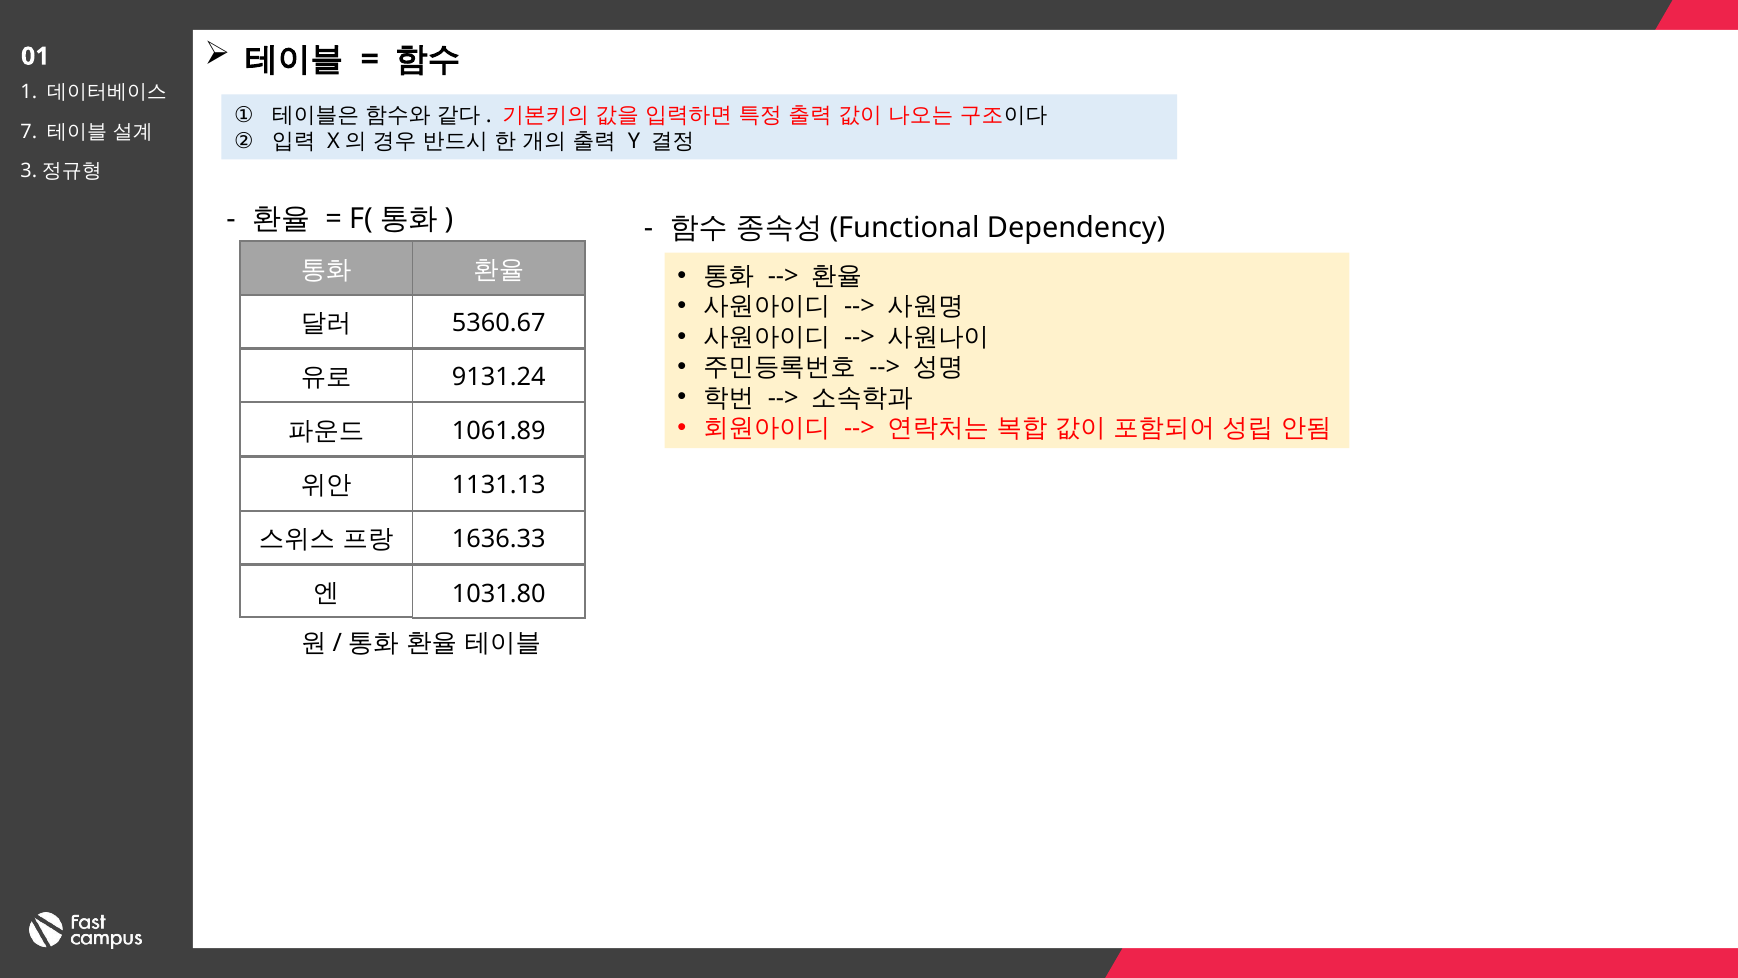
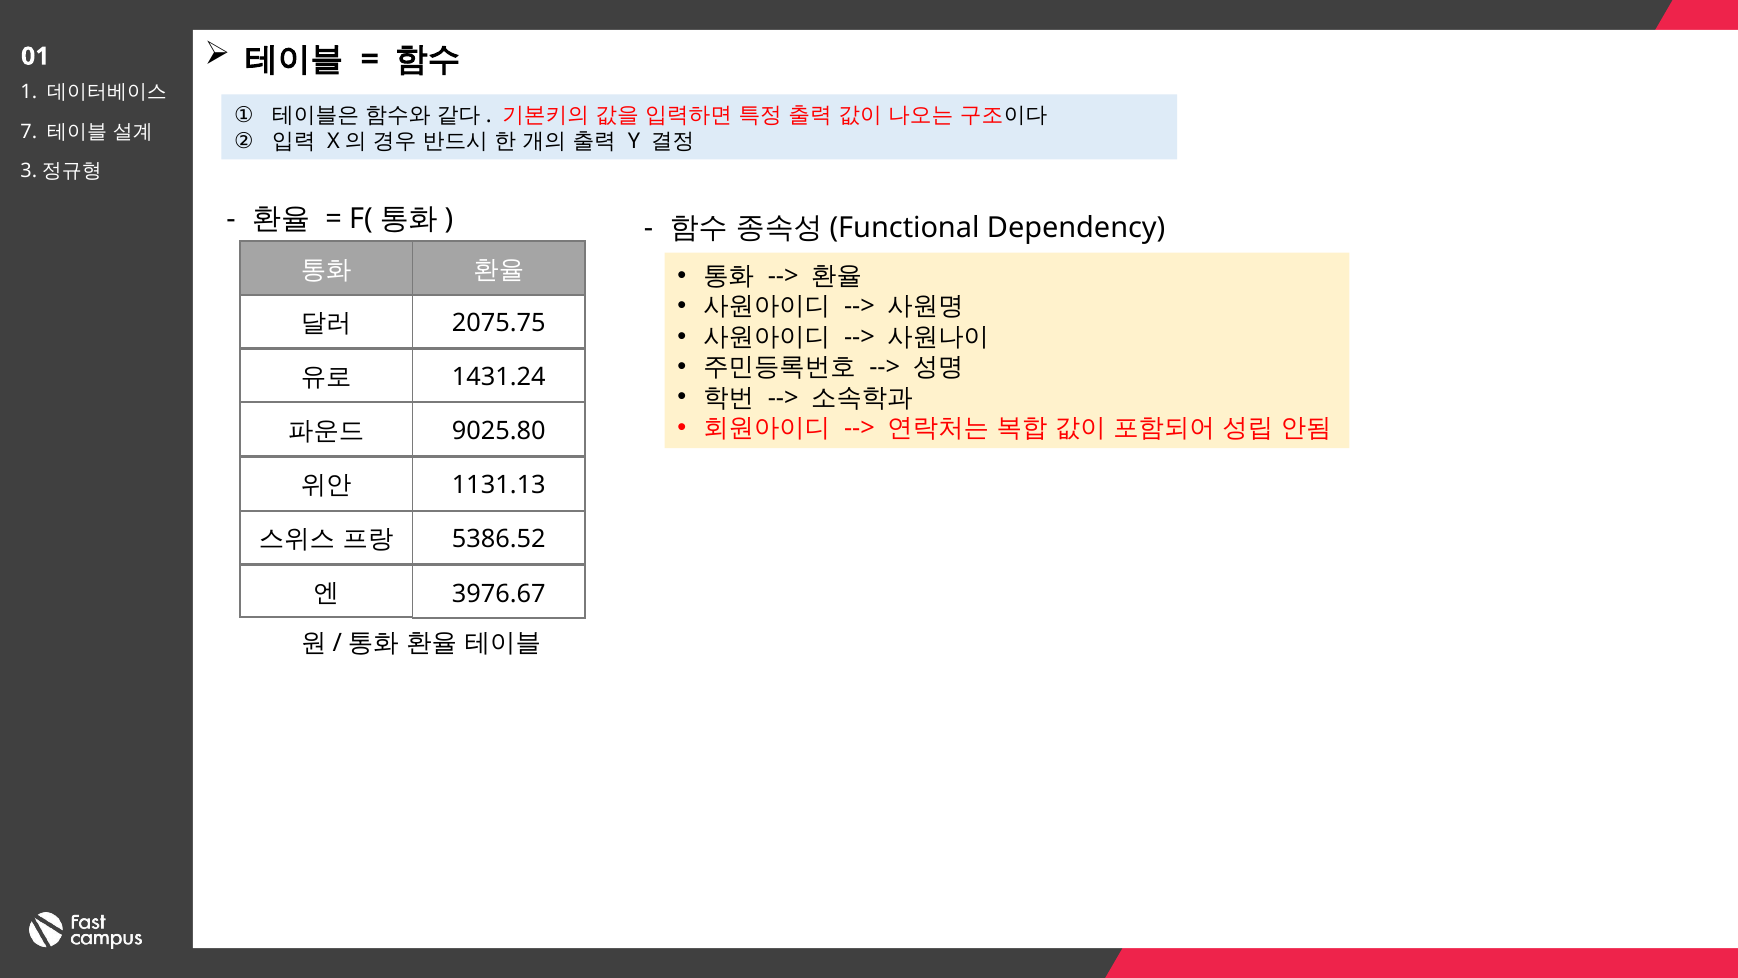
5360.67: 5360.67 -> 2075.75
9131.24: 9131.24 -> 1431.24
1061.89: 1061.89 -> 9025.80
1636.33: 1636.33 -> 5386.52
1031.80: 1031.80 -> 3976.67
